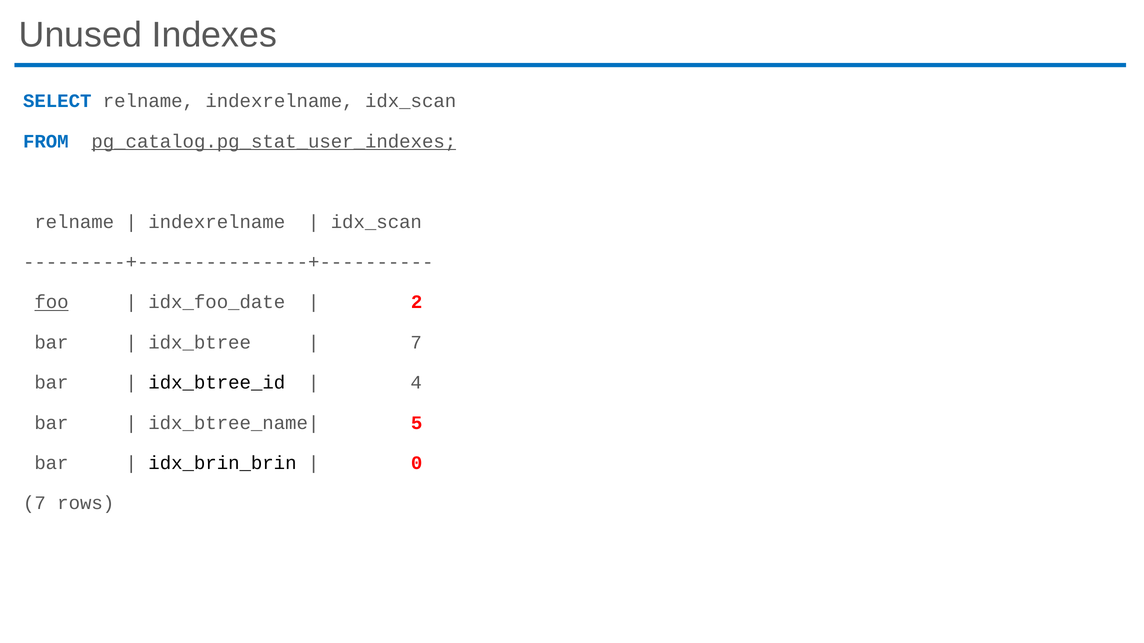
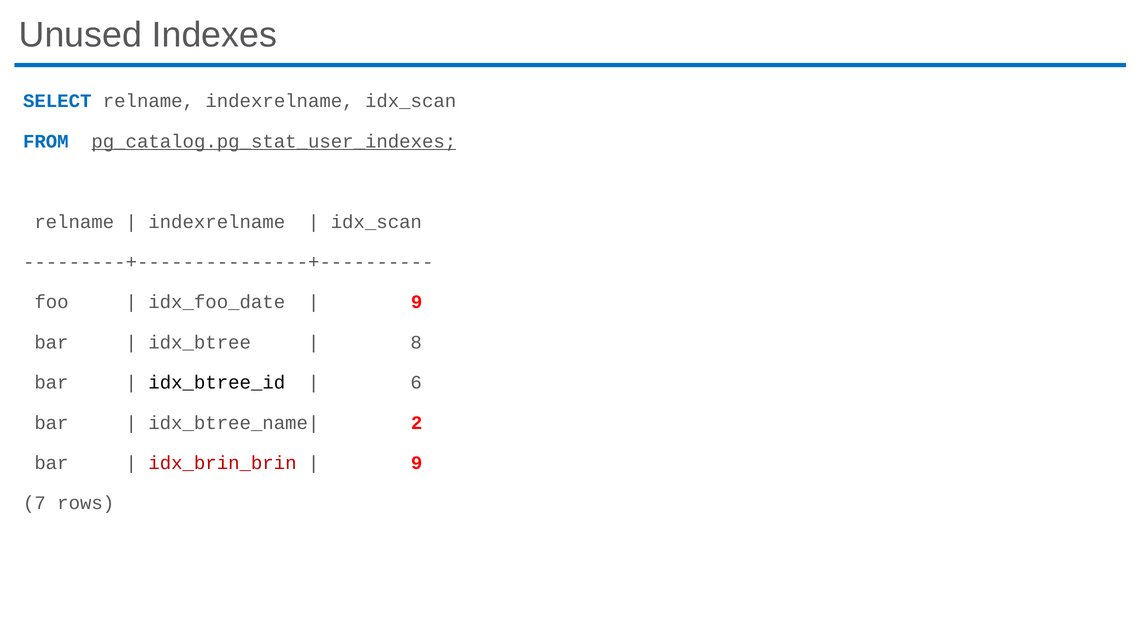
foo underline: present -> none
2 at (417, 302): 2 -> 9
7 at (416, 343): 7 -> 8
4: 4 -> 6
5: 5 -> 2
idx_brin_brin colour: black -> red
0 at (417, 463): 0 -> 9
